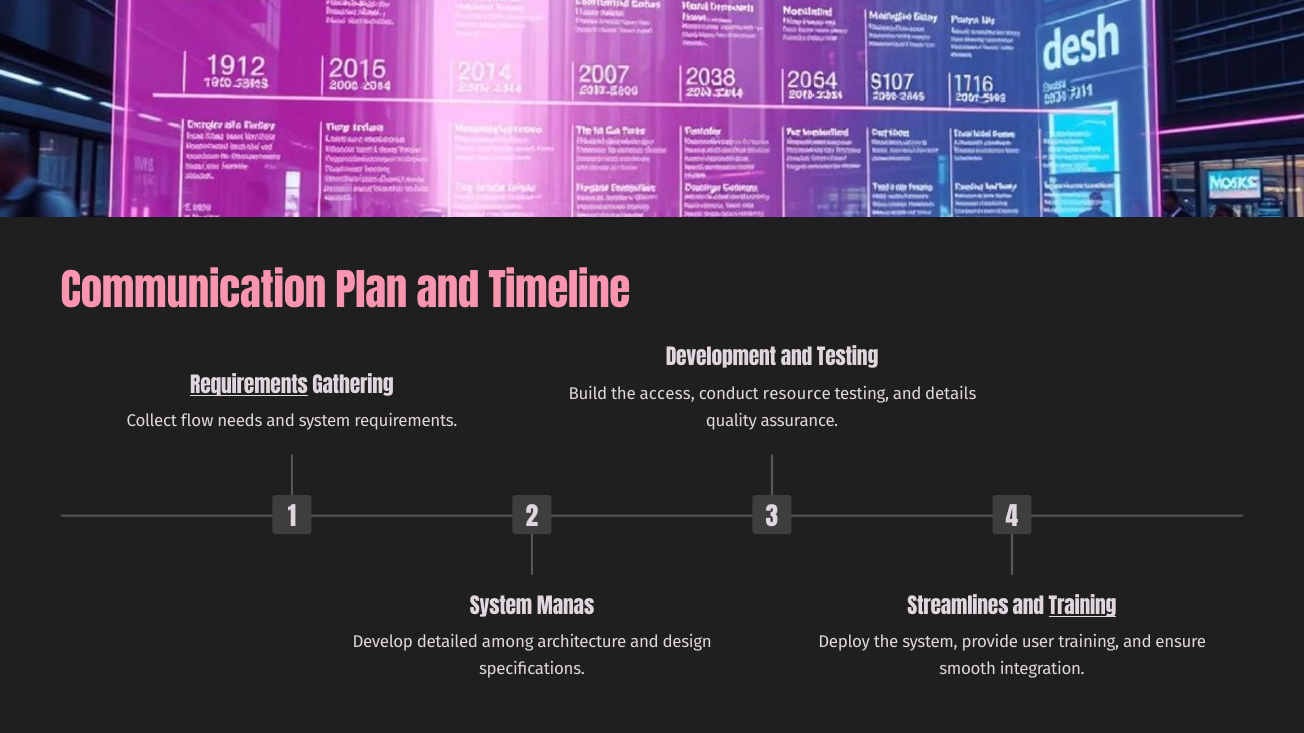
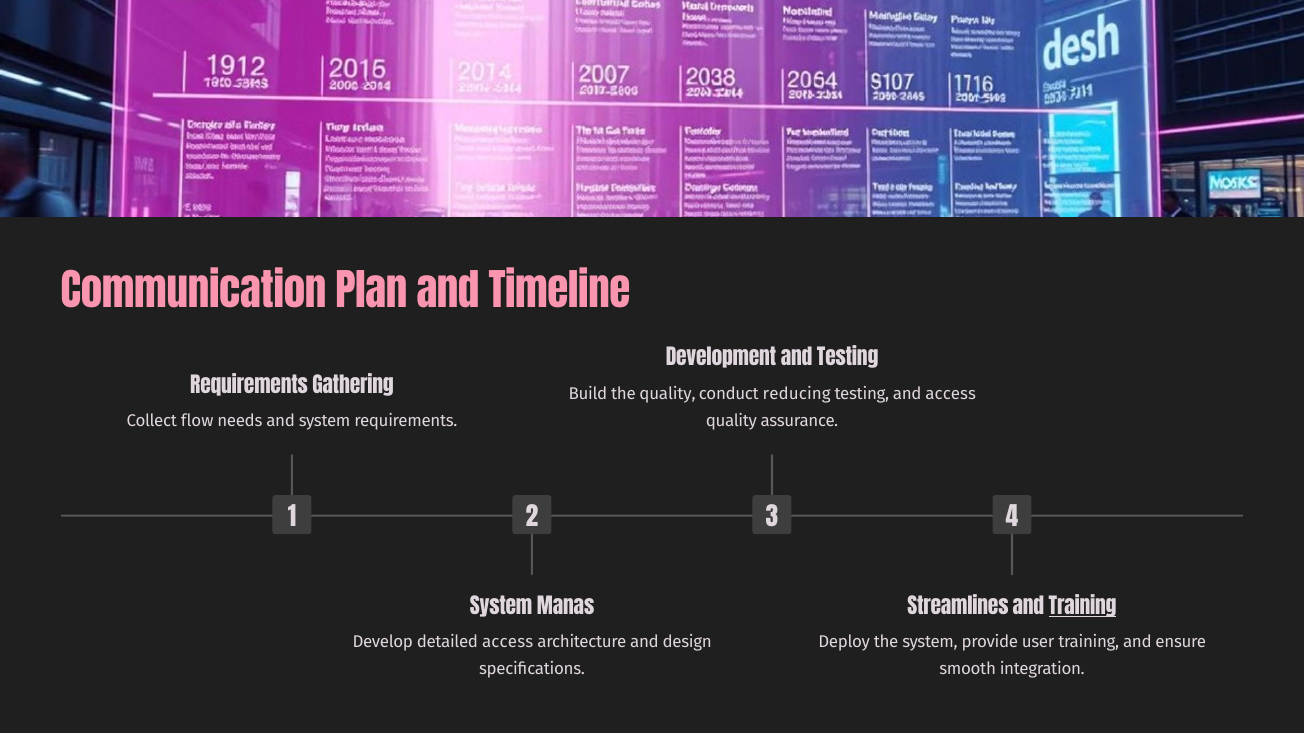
Requirements at (249, 386) underline: present -> none
the access: access -> quality
resource: resource -> reducing
and details: details -> access
detailed among: among -> access
